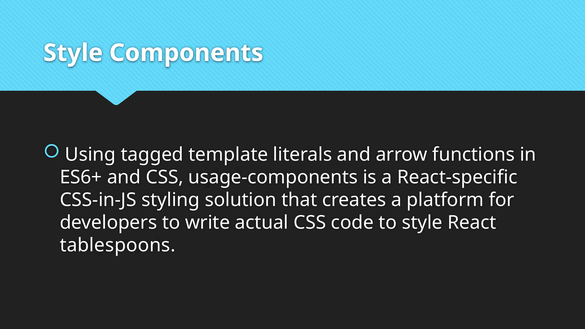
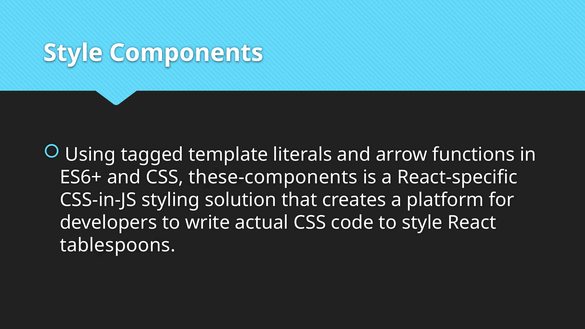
usage-components: usage-components -> these-components
